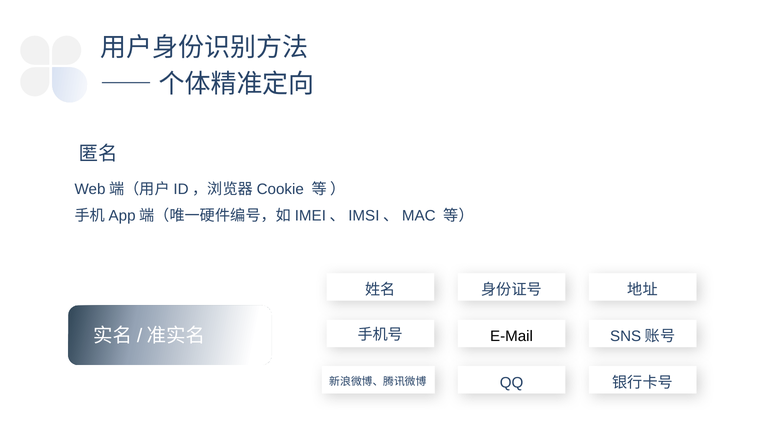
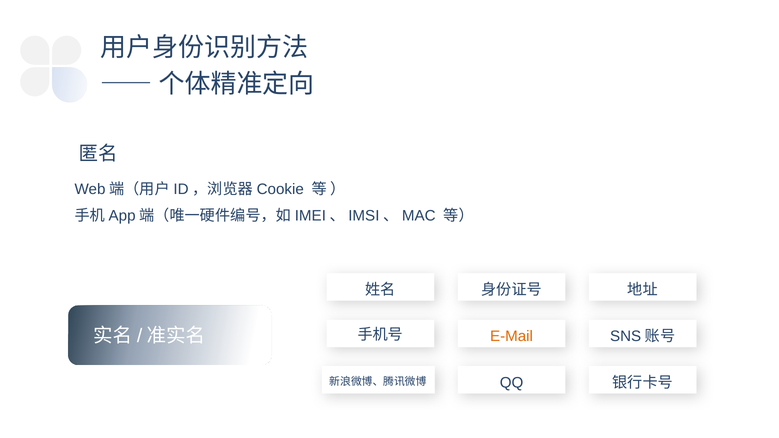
E-Mail colour: black -> orange
